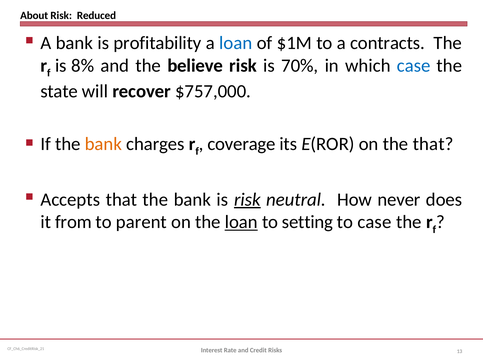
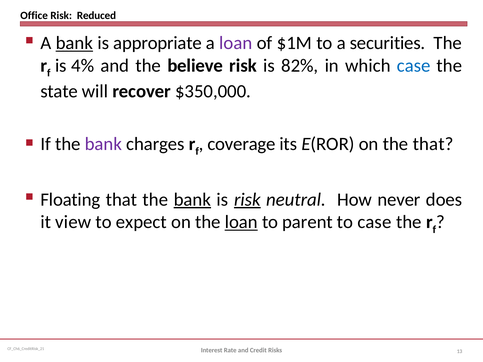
About: About -> Office
bank at (74, 43) underline: none -> present
profitability: profitability -> appropriate
loan at (236, 43) colour: blue -> purple
contracts: contracts -> securities
8%: 8% -> 4%
70%: 70% -> 82%
$757,000: $757,000 -> $350,000
bank at (103, 144) colour: orange -> purple
Accepts: Accepts -> Floating
bank at (192, 200) underline: none -> present
from: from -> view
parent: parent -> expect
setting: setting -> parent
